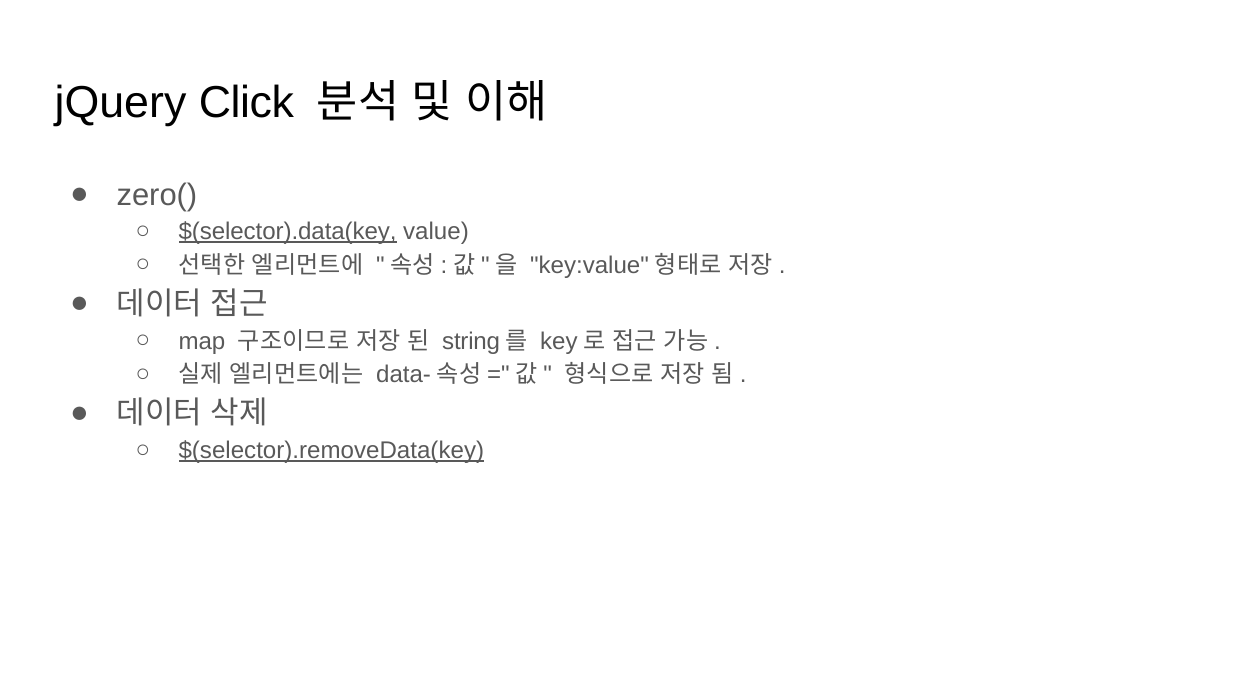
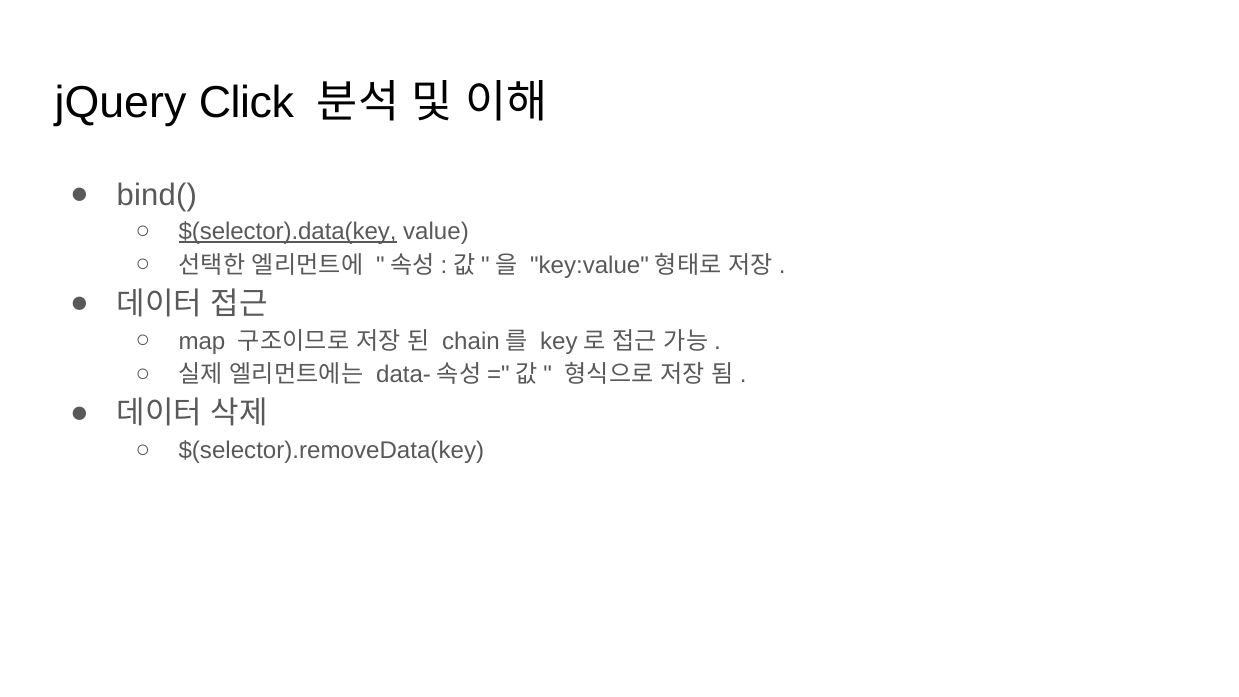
zero(: zero( -> bind(
string: string -> chain
$(selector).removeData(key underline: present -> none
